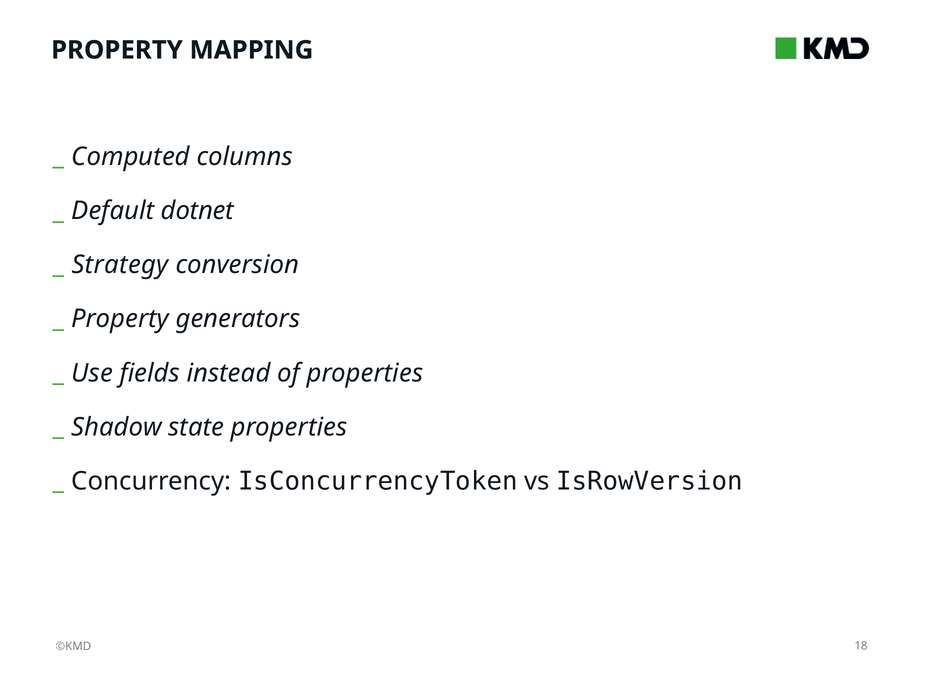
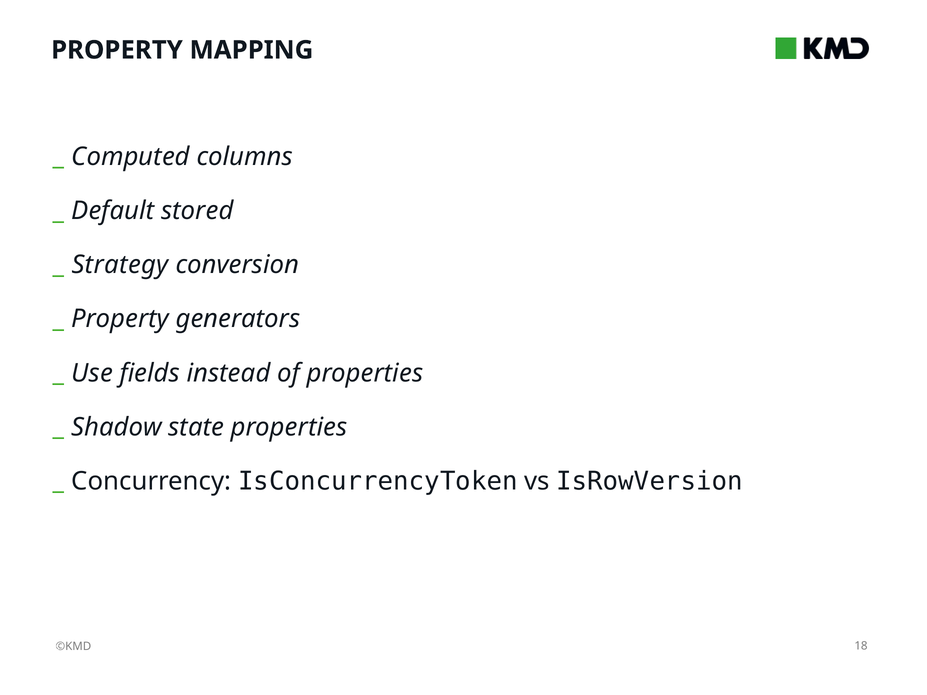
dotnet: dotnet -> stored
